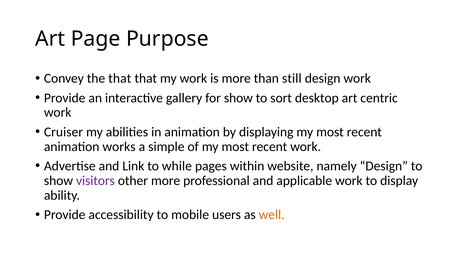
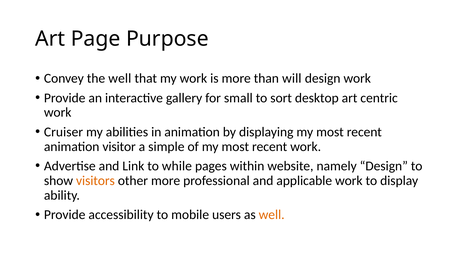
the that: that -> well
still: still -> will
for show: show -> small
works: works -> visitor
visitors colour: purple -> orange
